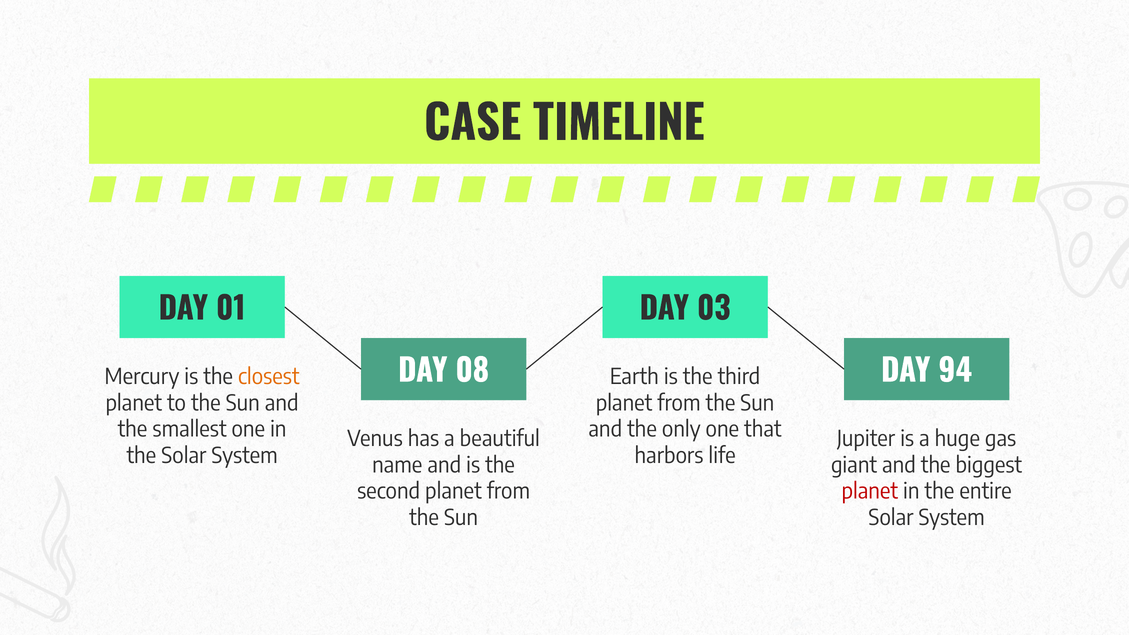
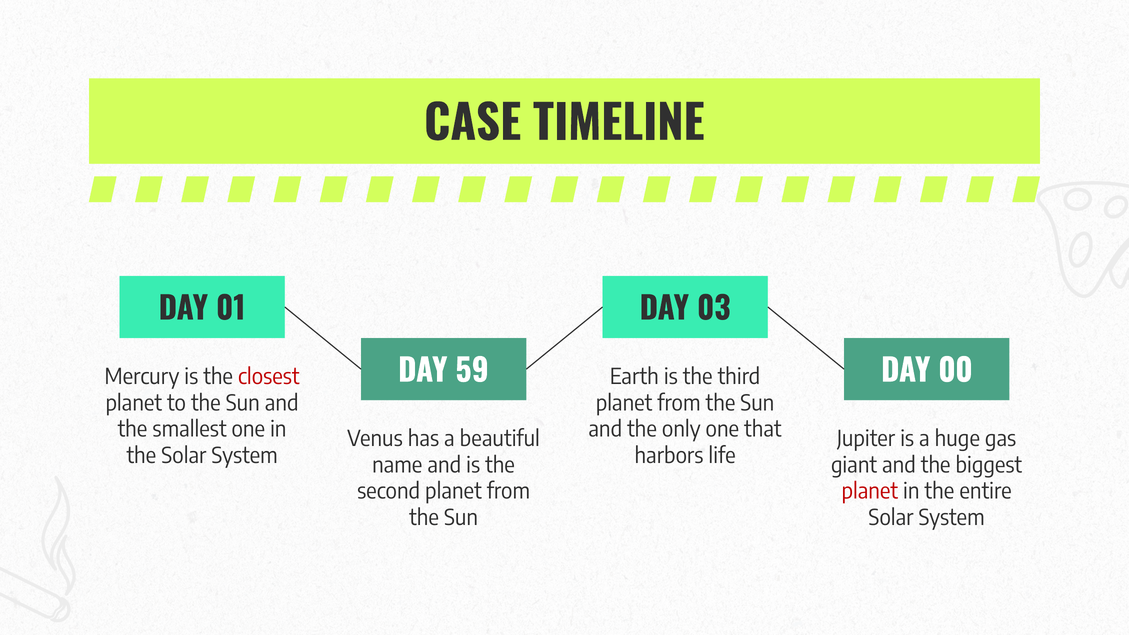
08: 08 -> 59
94: 94 -> 00
closest colour: orange -> red
